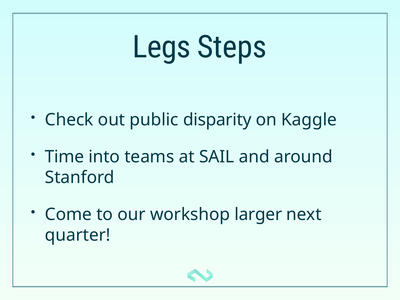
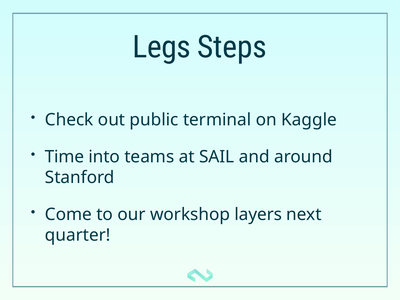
disparity: disparity -> terminal
larger: larger -> layers
